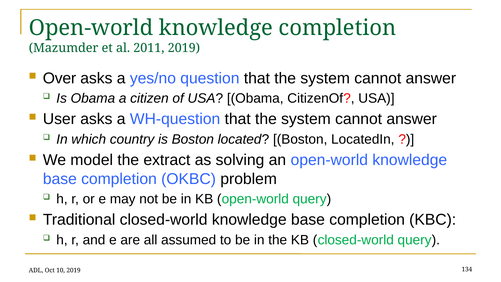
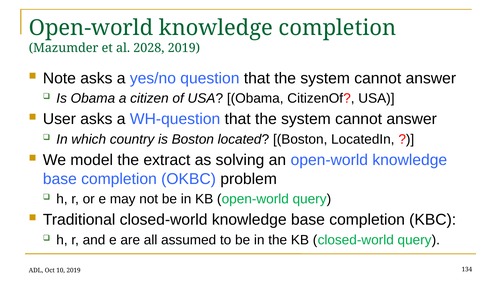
2011: 2011 -> 2028
Over: Over -> Note
